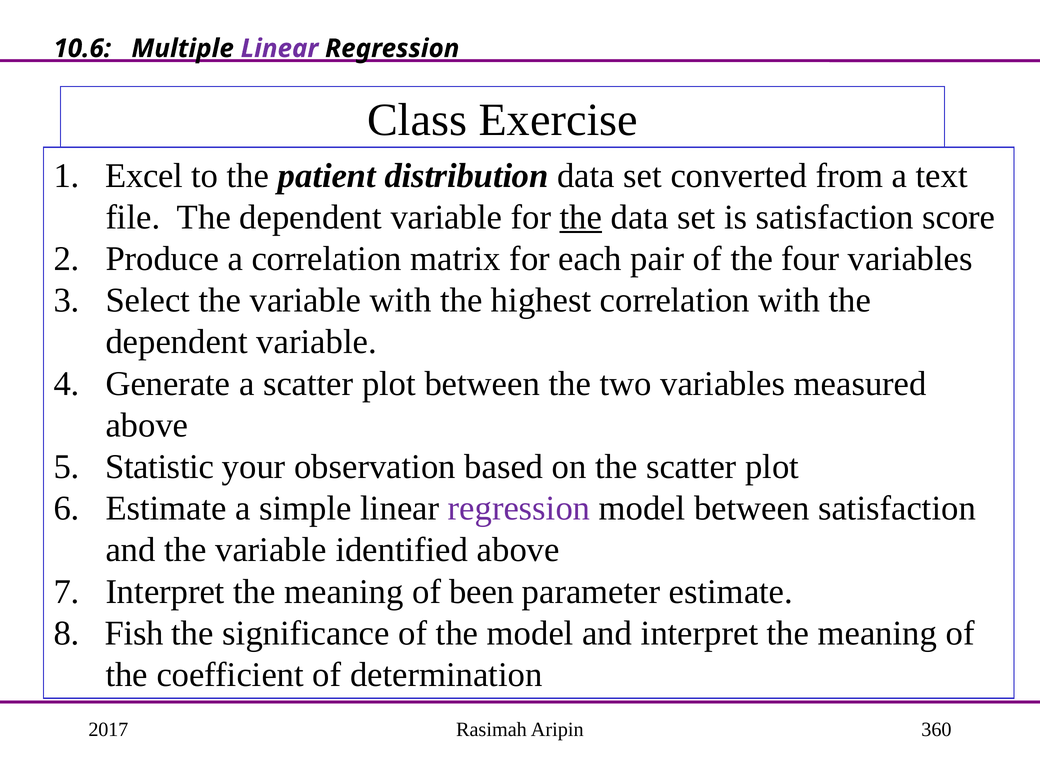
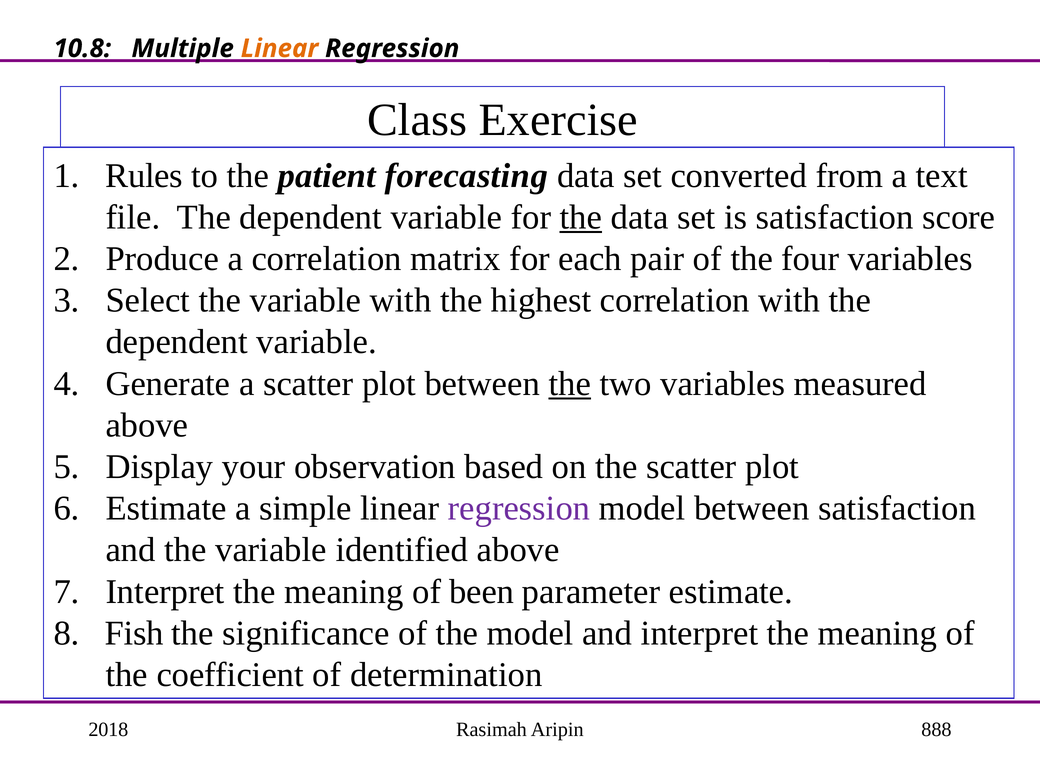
10.6: 10.6 -> 10.8
Linear at (280, 48) colour: purple -> orange
Excel: Excel -> Rules
distribution: distribution -> forecasting
the at (570, 384) underline: none -> present
Statistic: Statistic -> Display
2017: 2017 -> 2018
360: 360 -> 888
